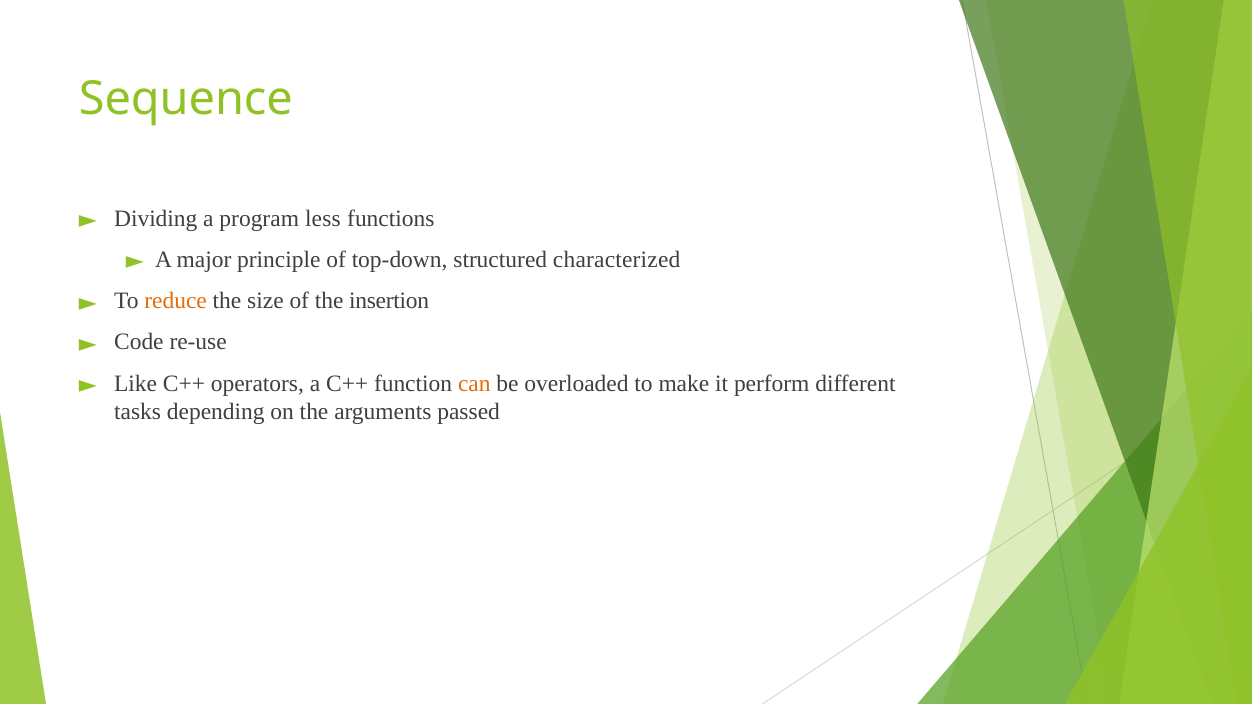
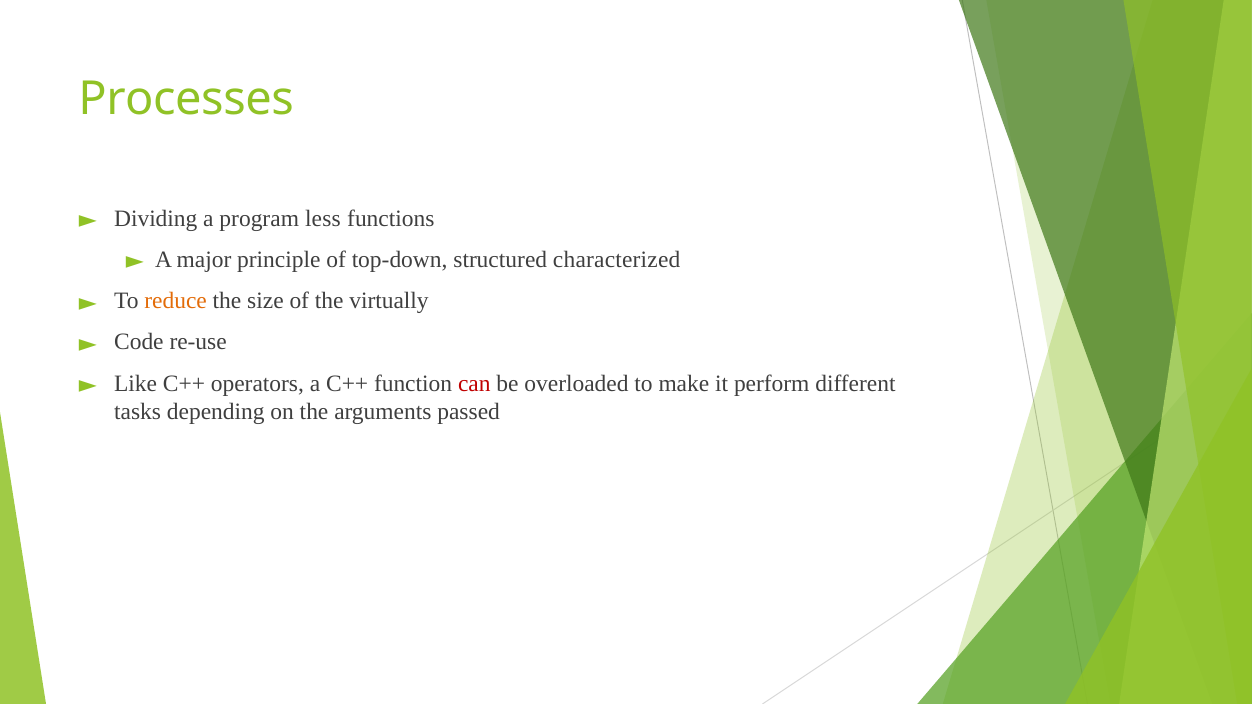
Sequence: Sequence -> Processes
insertion: insertion -> virtually
can colour: orange -> red
